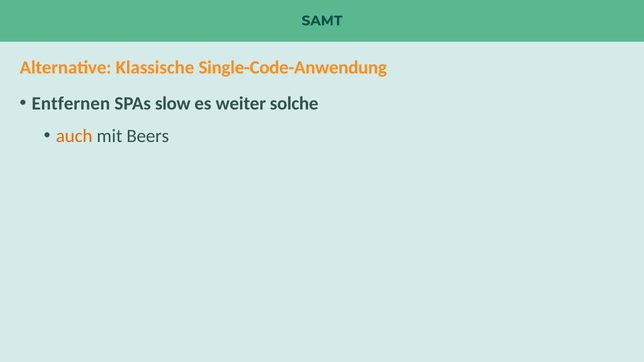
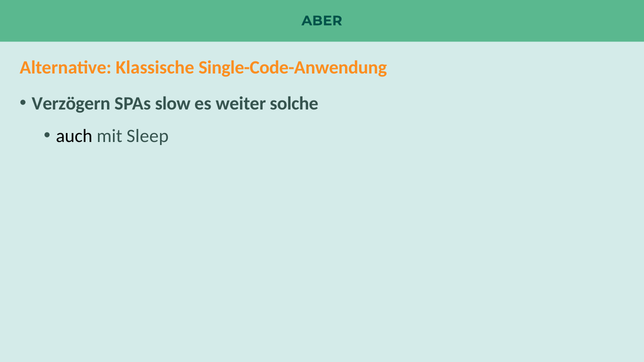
SAMT: SAMT -> ABER
Entfernen: Entfernen -> Verzögern
auch colour: orange -> black
Beers: Beers -> Sleep
